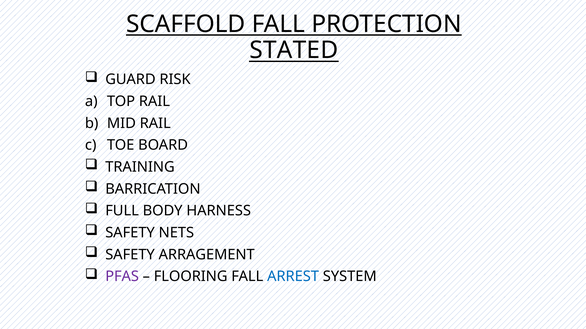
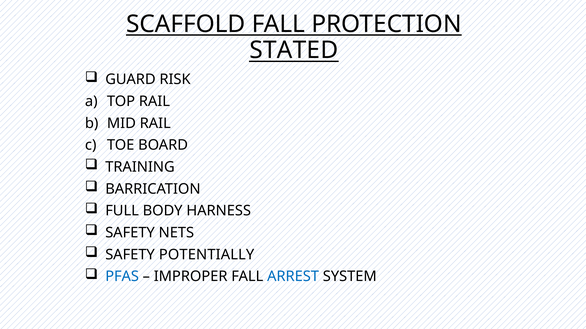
ARRAGEMENT: ARRAGEMENT -> POTENTIALLY
PFAS colour: purple -> blue
FLOORING: FLOORING -> IMPROPER
